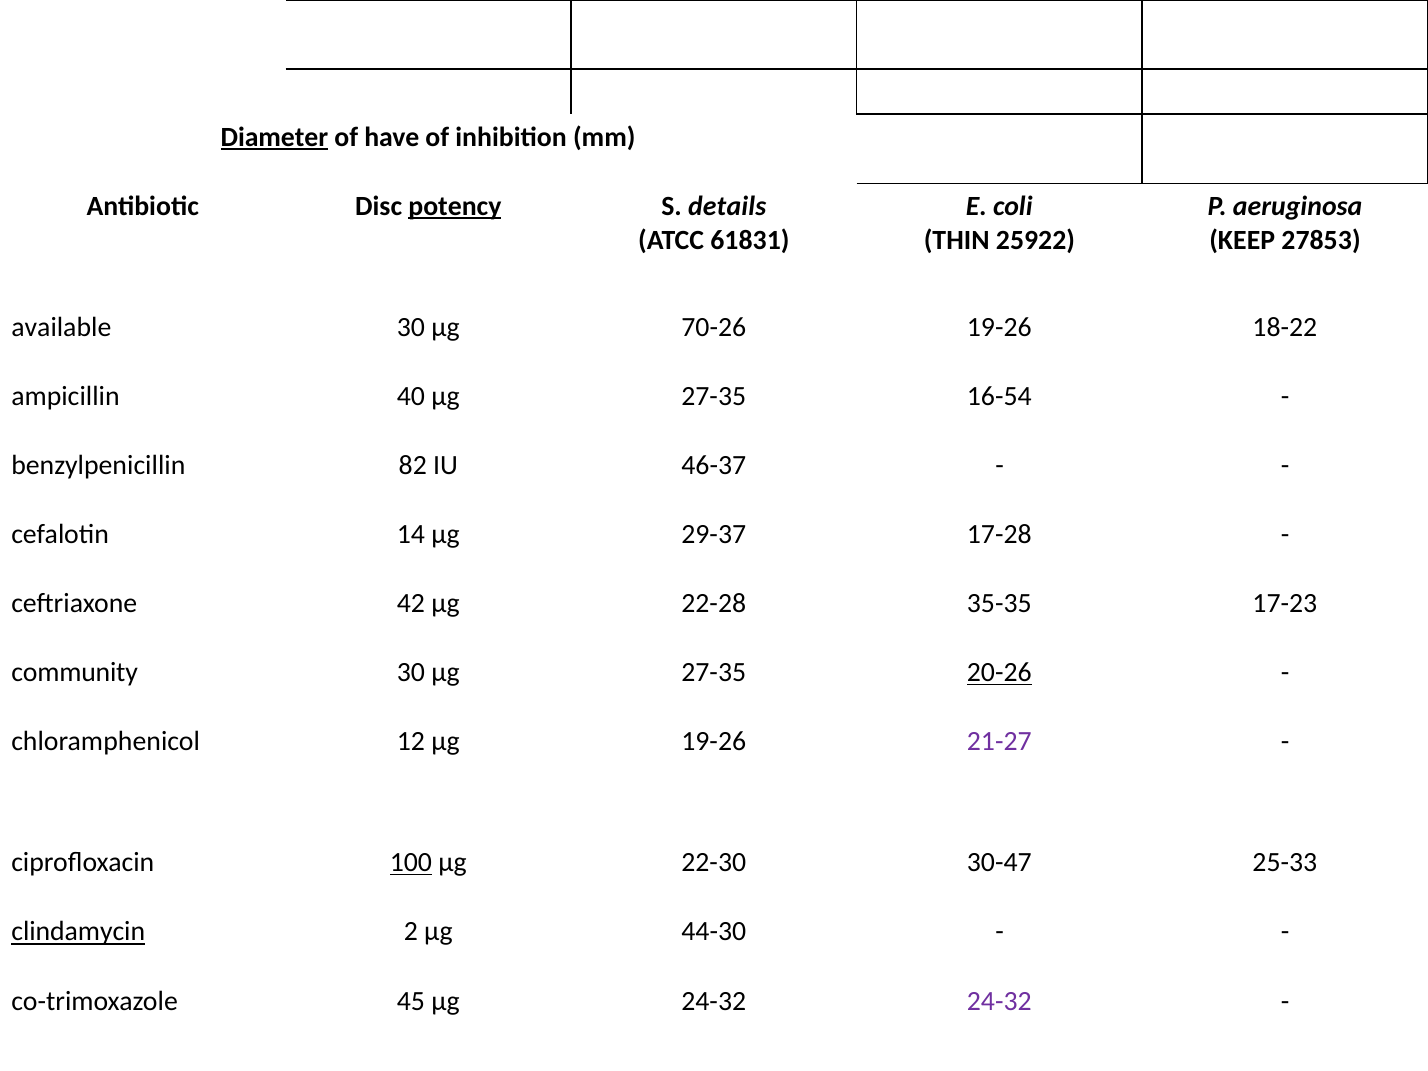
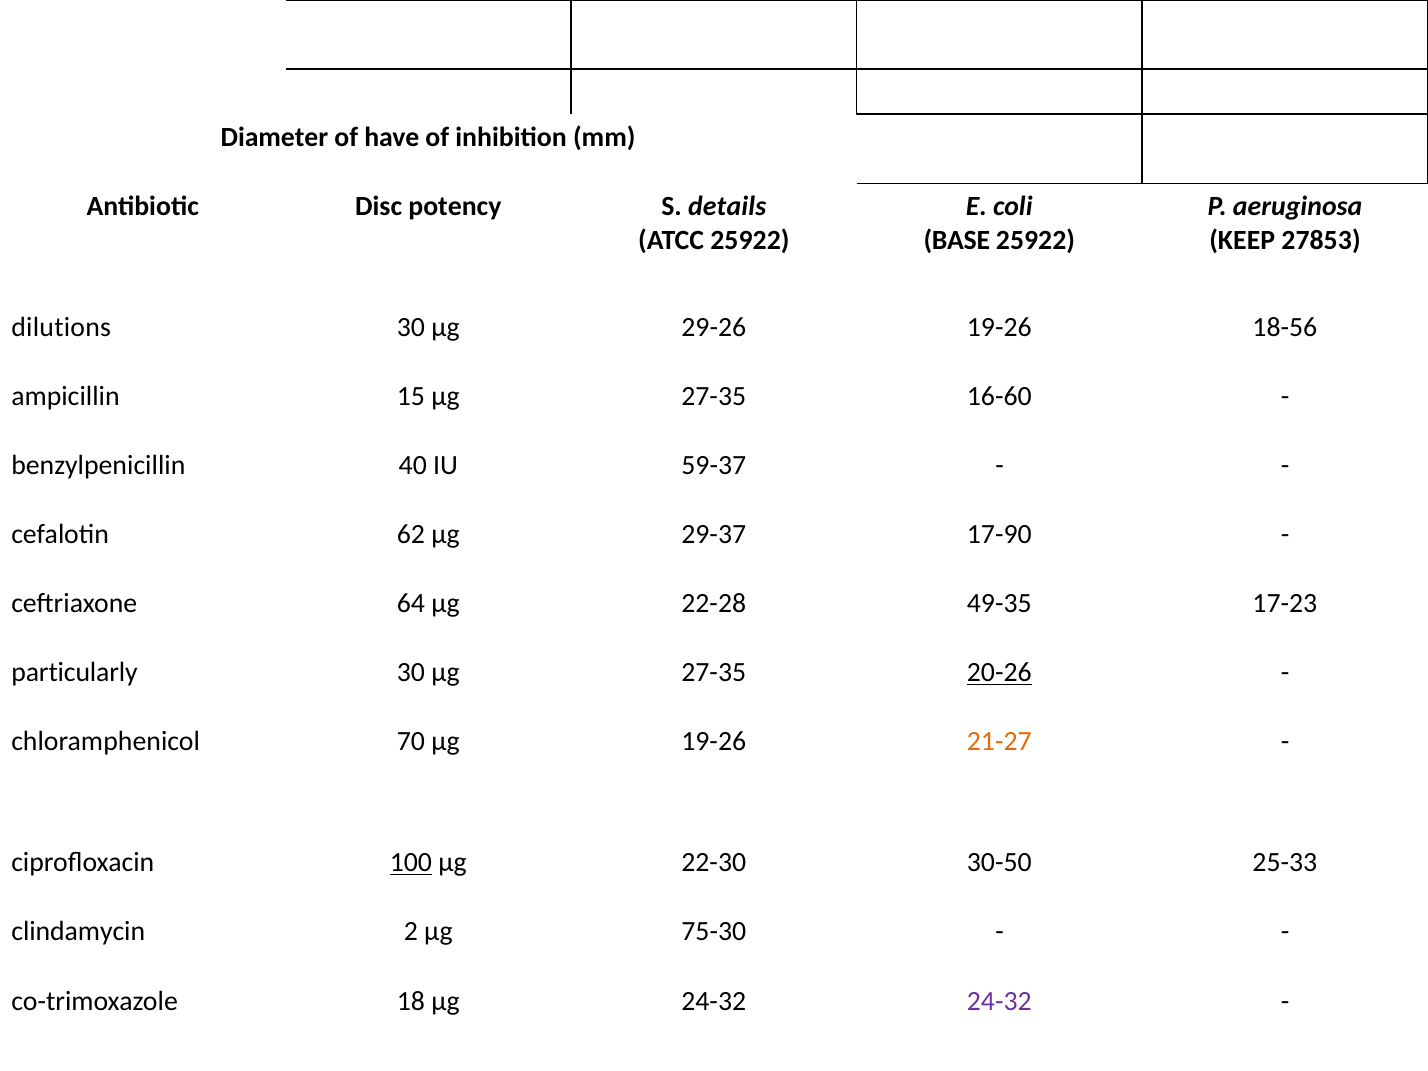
Diameter underline: present -> none
potency underline: present -> none
ATCC 61831: 61831 -> 25922
THIN: THIN -> BASE
available: available -> dilutions
70-26: 70-26 -> 29-26
18-22: 18-22 -> 18-56
40: 40 -> 15
16-54: 16-54 -> 16-60
82: 82 -> 40
46-37: 46-37 -> 59-37
14: 14 -> 62
17-28: 17-28 -> 17-90
42: 42 -> 64
35-35: 35-35 -> 49-35
community: community -> particularly
12: 12 -> 70
21-27 colour: purple -> orange
30-47: 30-47 -> 30-50
clindamycin underline: present -> none
44-30: 44-30 -> 75-30
45: 45 -> 18
